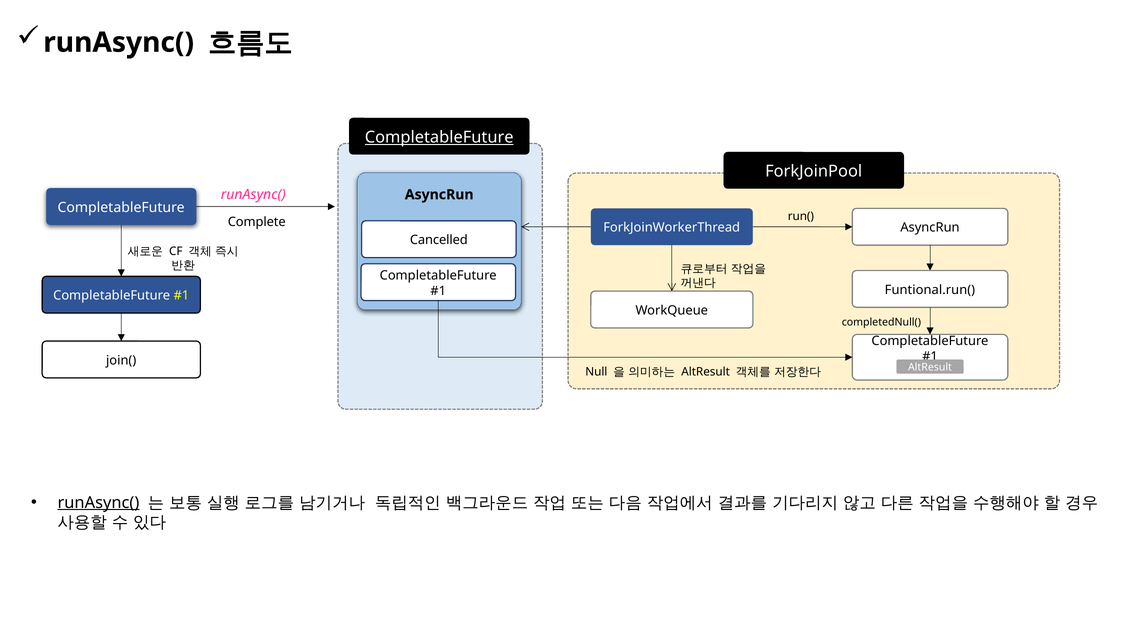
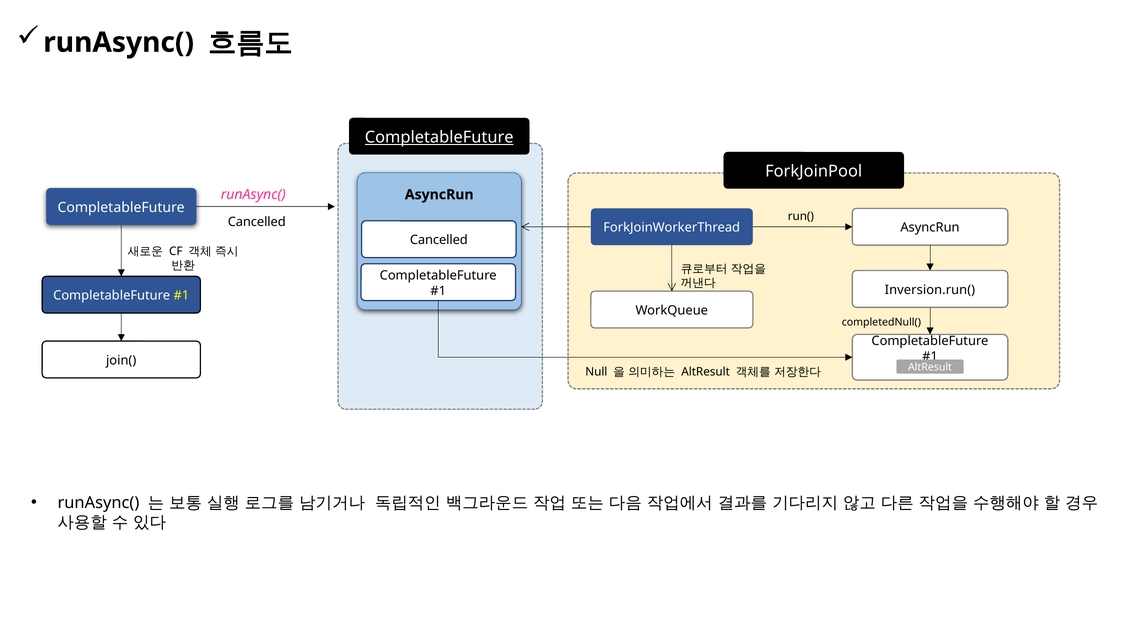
Complete at (257, 222): Complete -> Cancelled
Funtional.run(: Funtional.run( -> Inversion.run(
runAsync( at (98, 503) underline: present -> none
